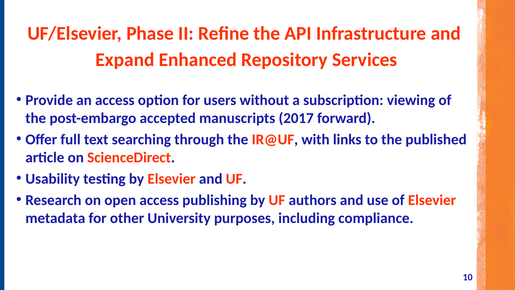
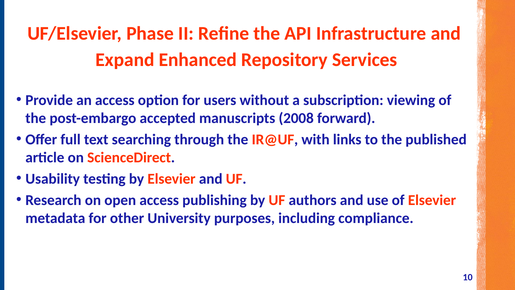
2017: 2017 -> 2008
